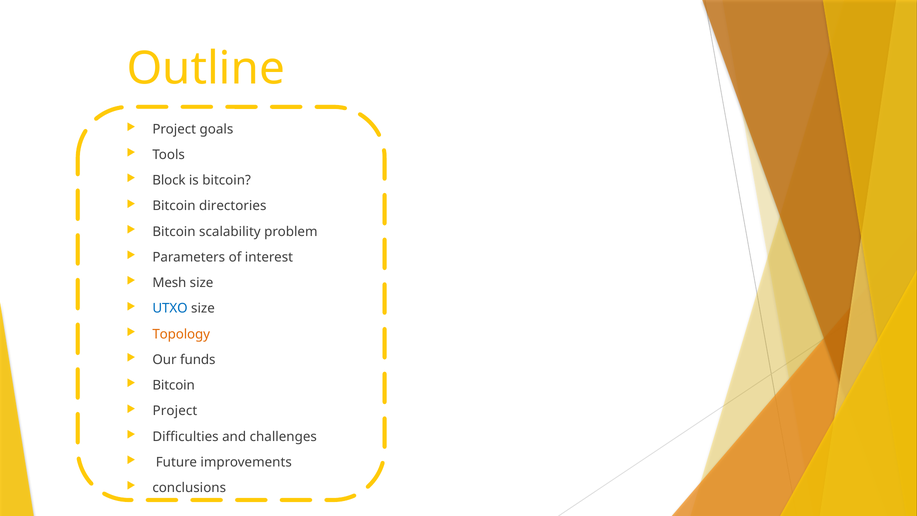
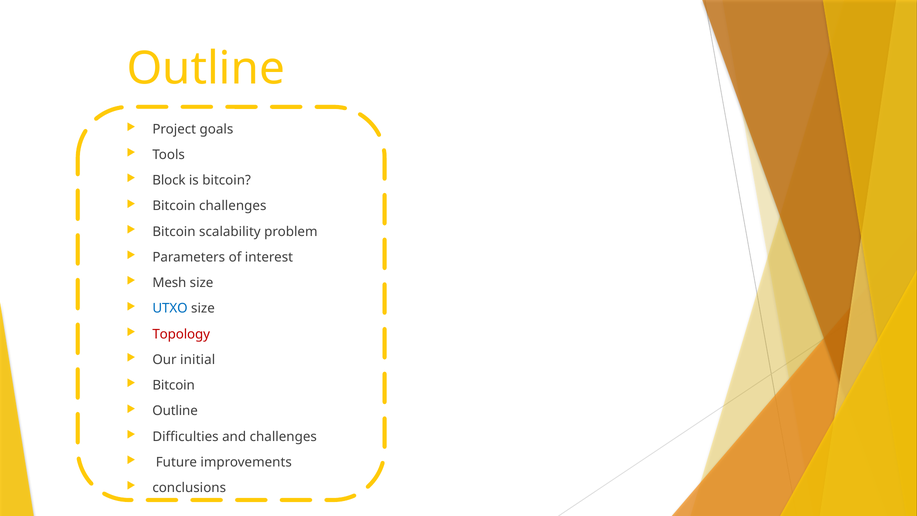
Bitcoin directories: directories -> challenges
Topology colour: orange -> red
funds: funds -> initial
Project at (175, 411): Project -> Outline
